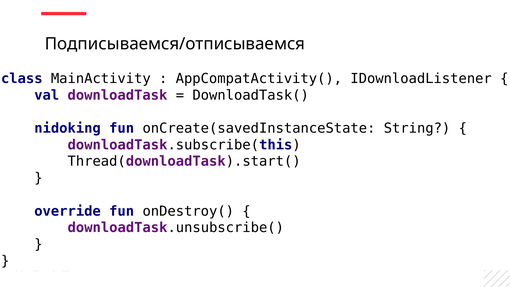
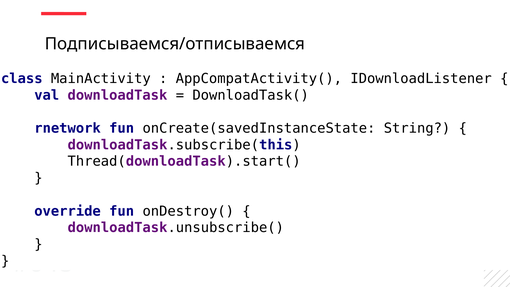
nidoking: nidoking -> rnetwork
